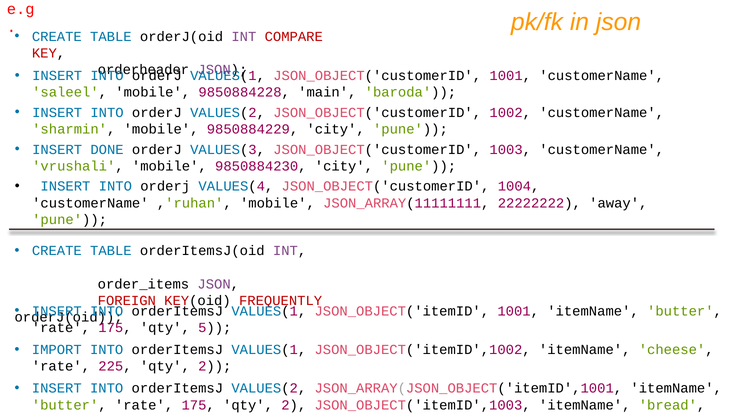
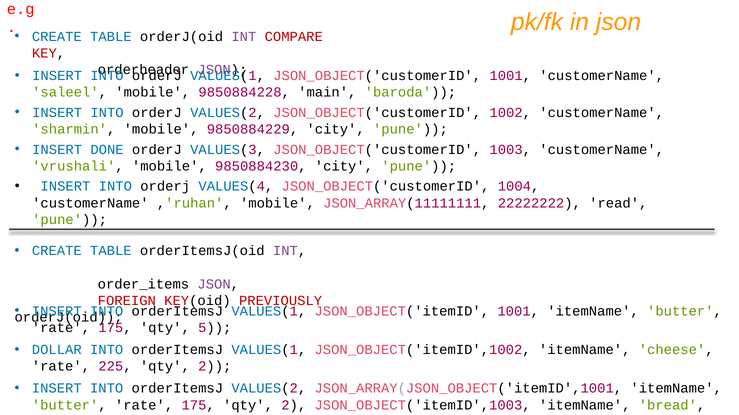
away: away -> read
FREQUENTLY: FREQUENTLY -> PREVIOUSLY
IMPORT: IMPORT -> DOLLAR
